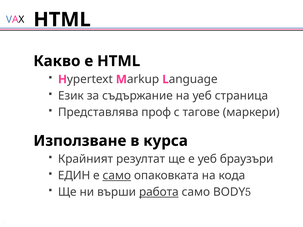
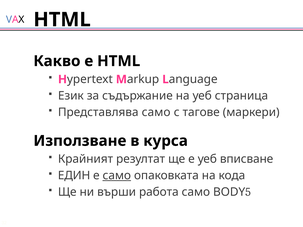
Представлява проф: проф -> само
браузъри: браузъри -> вписване
работа underline: present -> none
